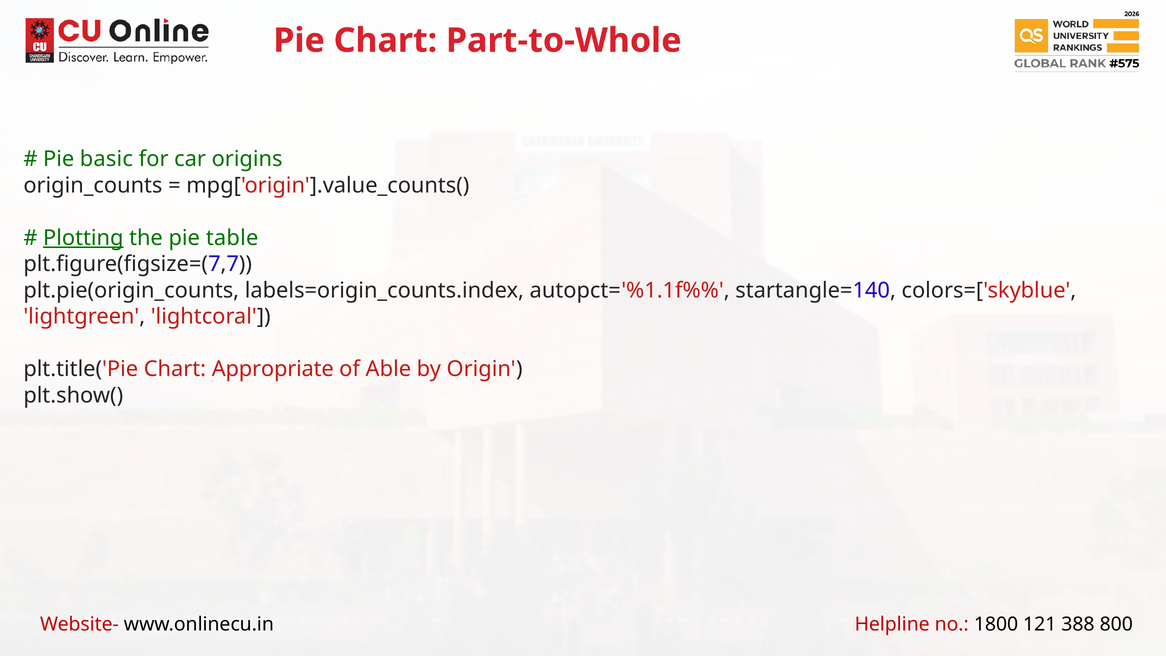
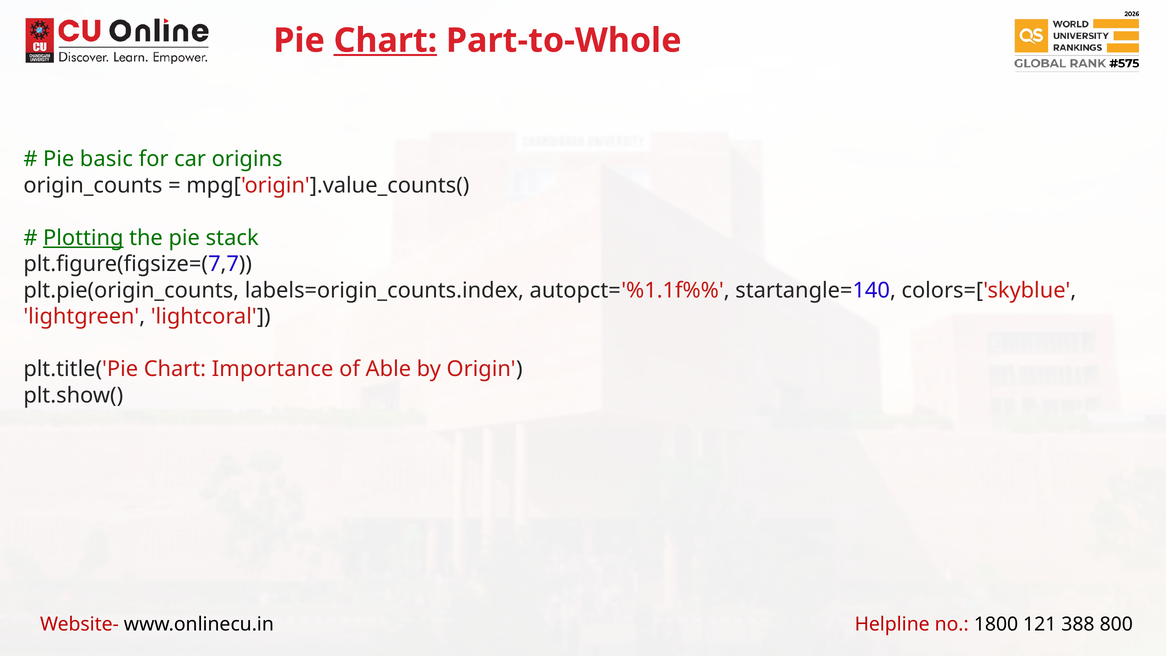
Chart at (385, 41) underline: none -> present
table: table -> stack
Appropriate: Appropriate -> Importance
